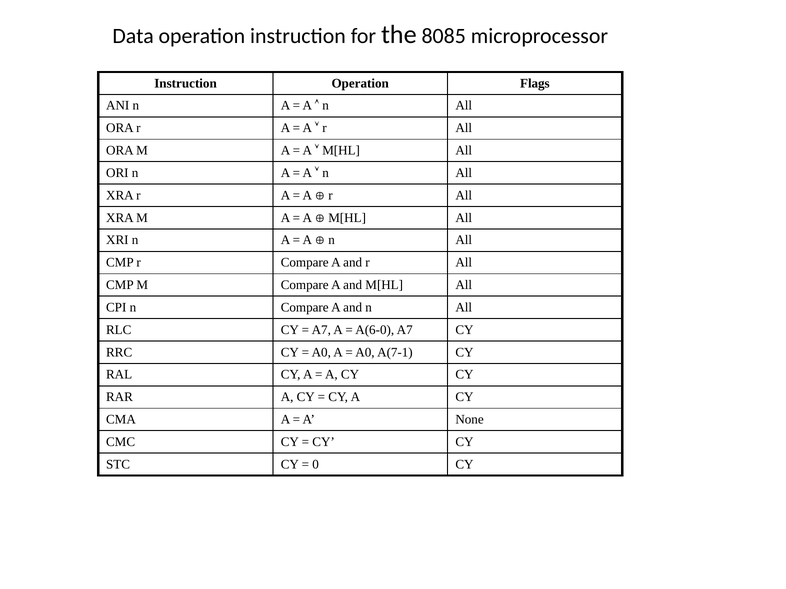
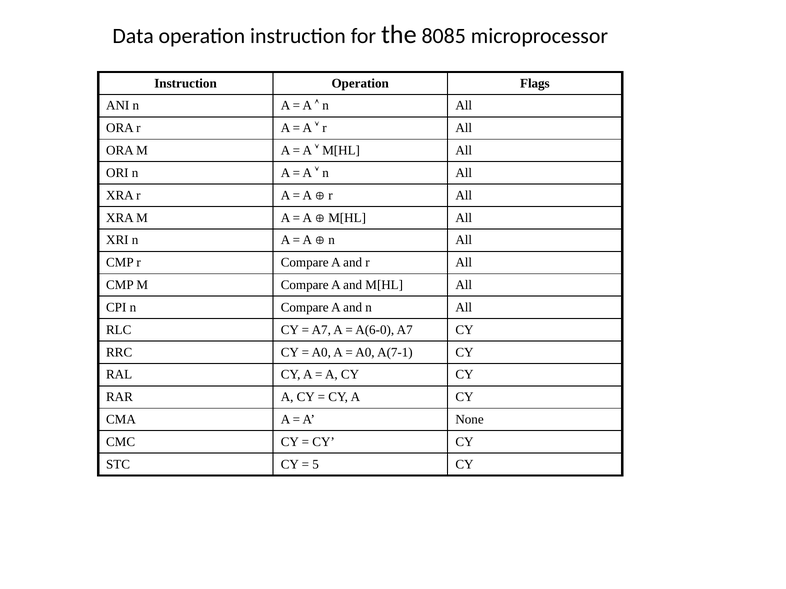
0: 0 -> 5
